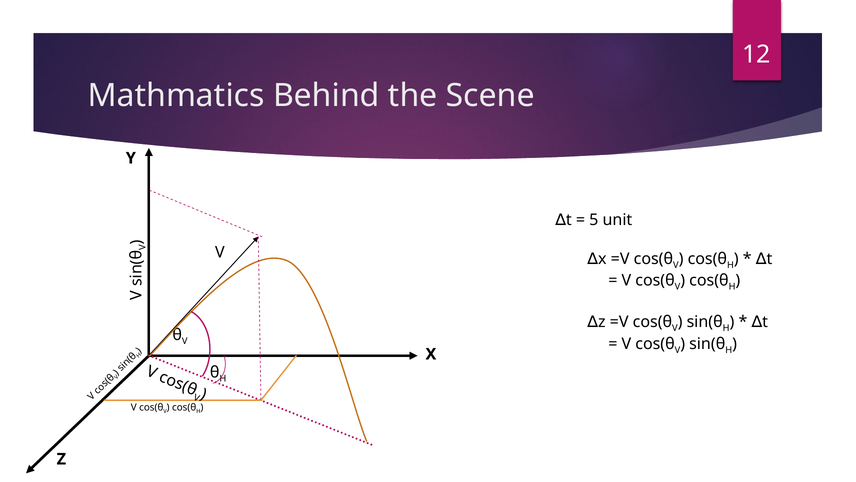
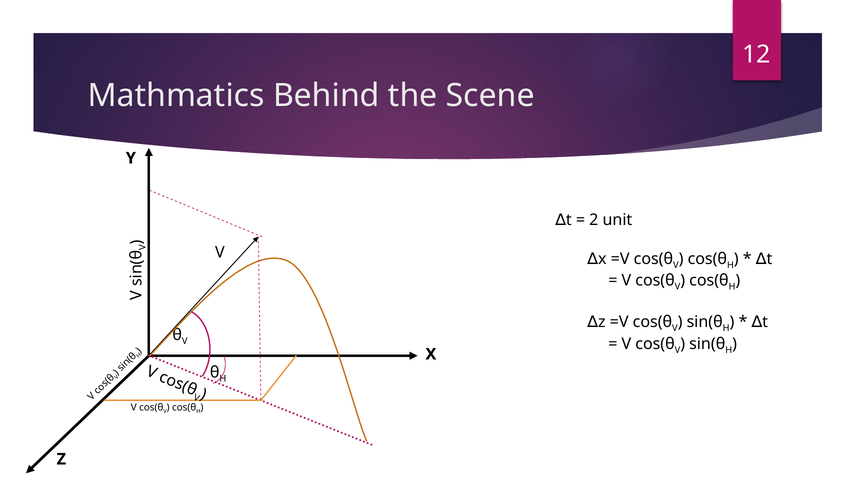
5: 5 -> 2
